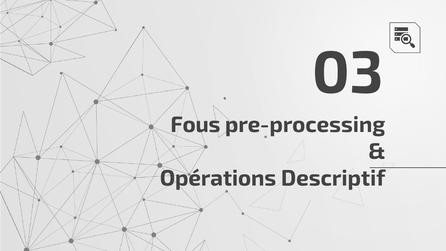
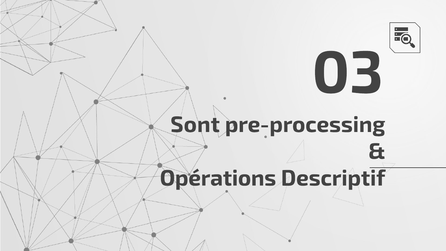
Fous: Fous -> Sont
